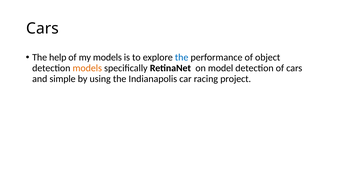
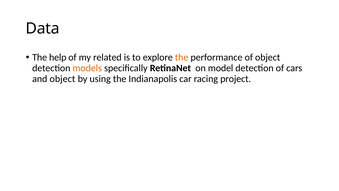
Cars at (42, 28): Cars -> Data
my models: models -> related
the at (182, 57) colour: blue -> orange
and simple: simple -> object
